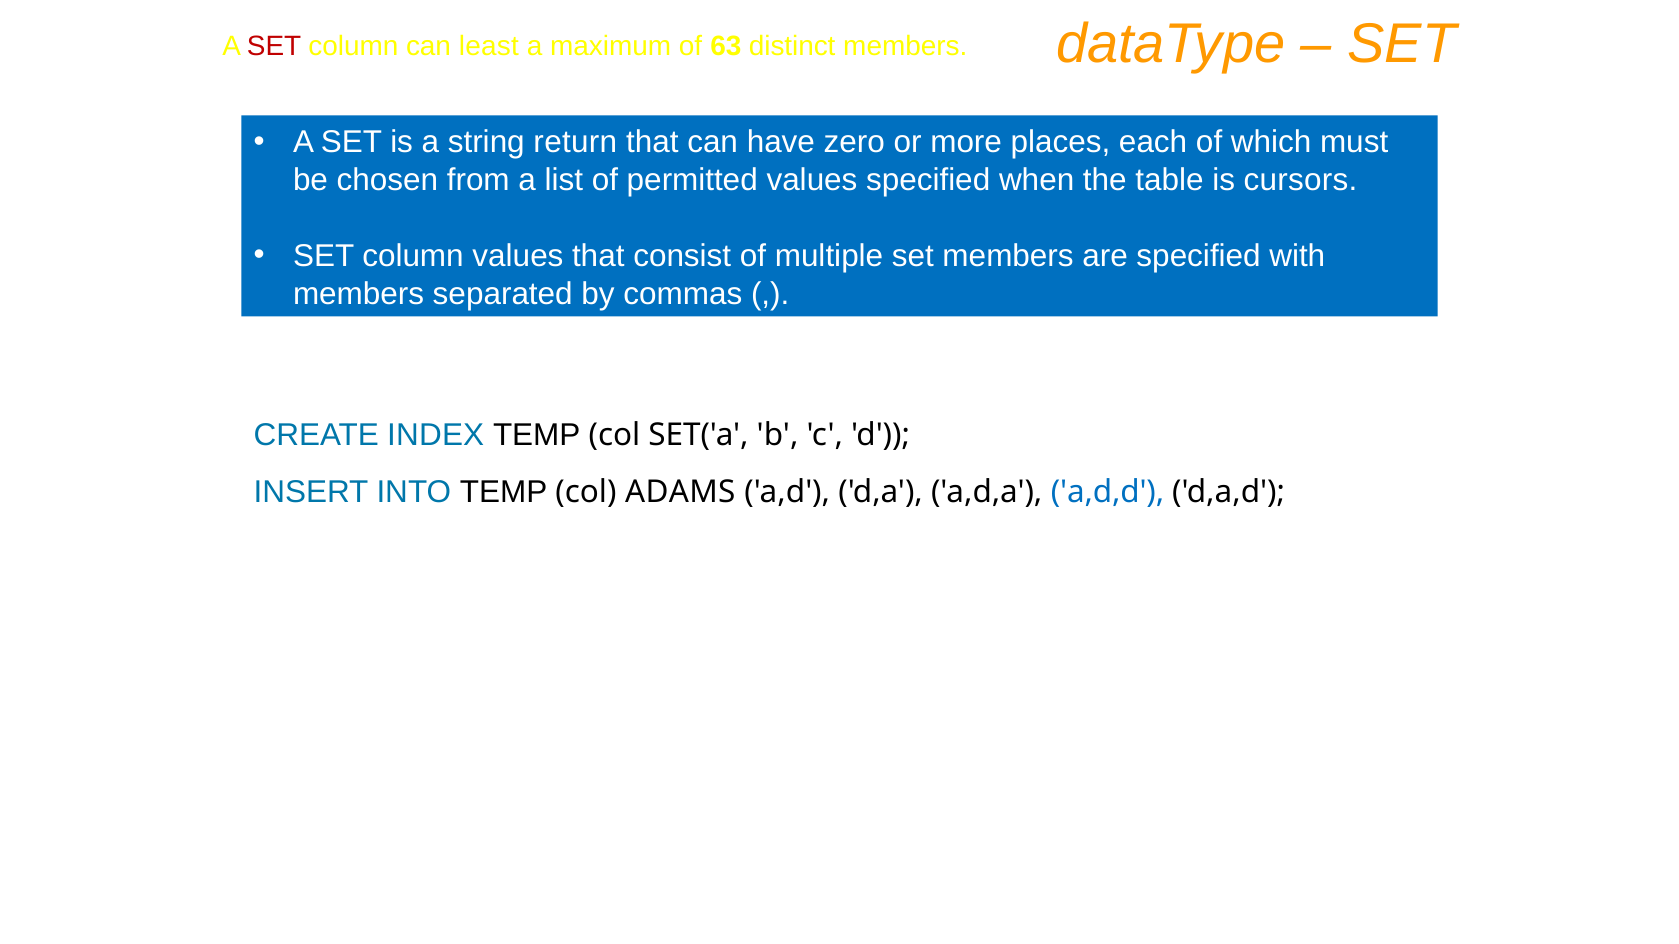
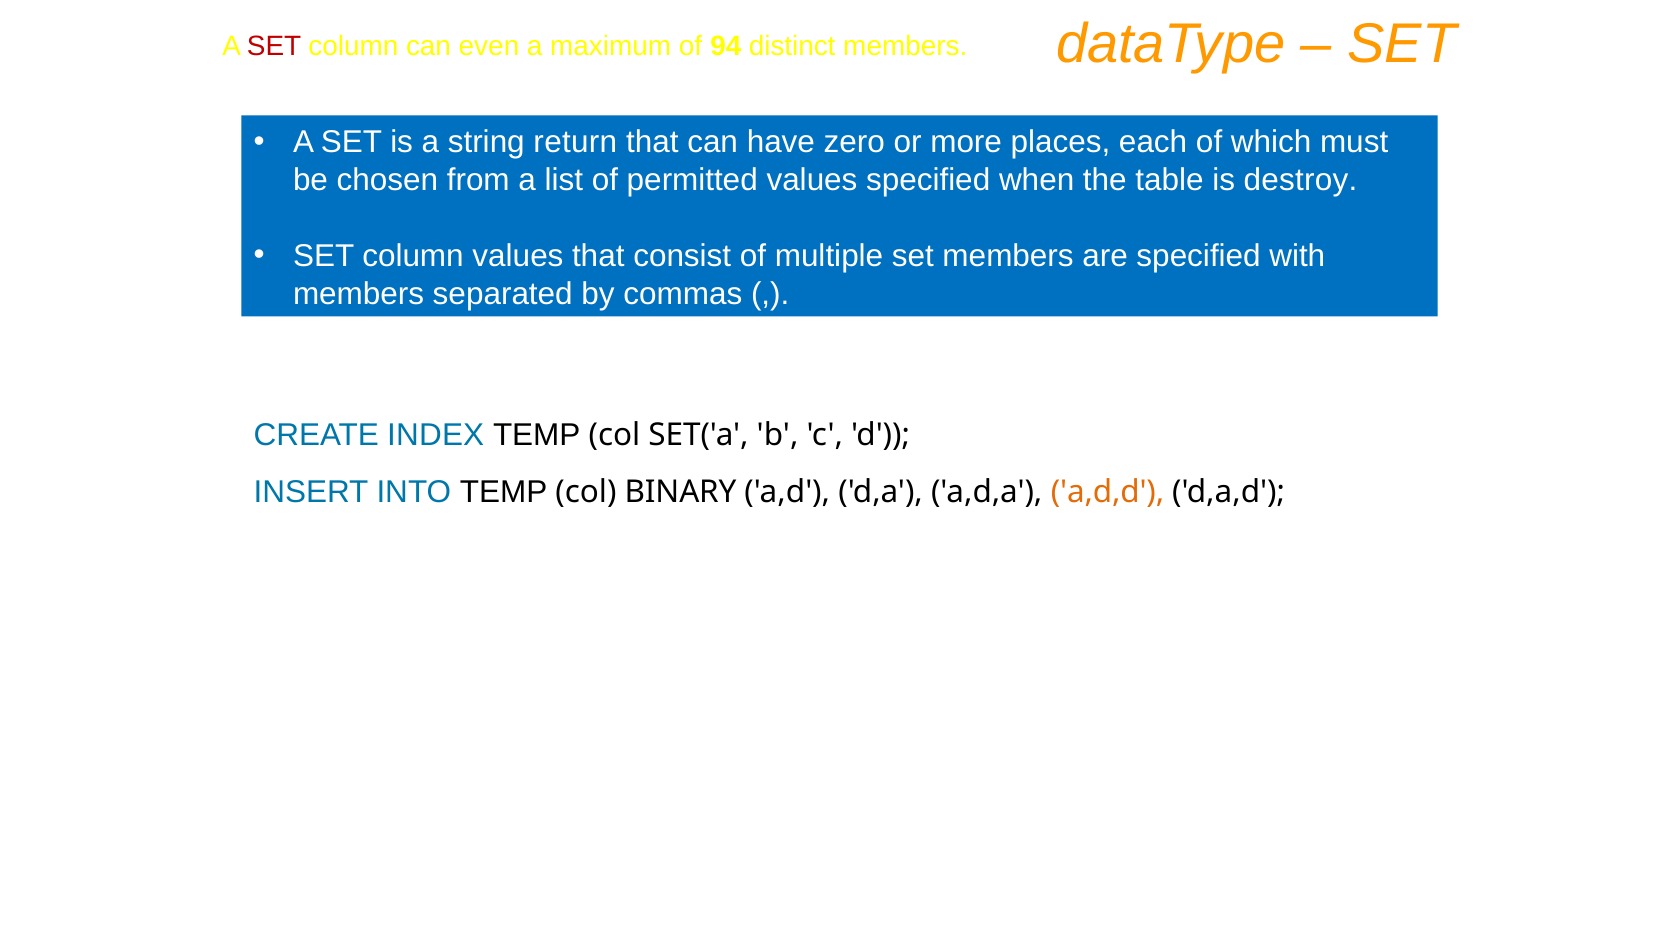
least: least -> even
63: 63 -> 94
cursors: cursors -> destroy
ADAMS: ADAMS -> BINARY
a,d,d colour: blue -> orange
